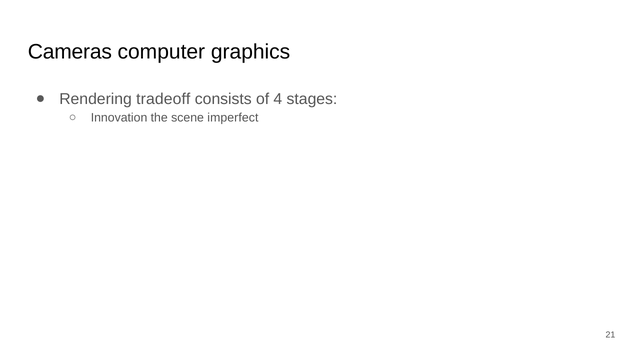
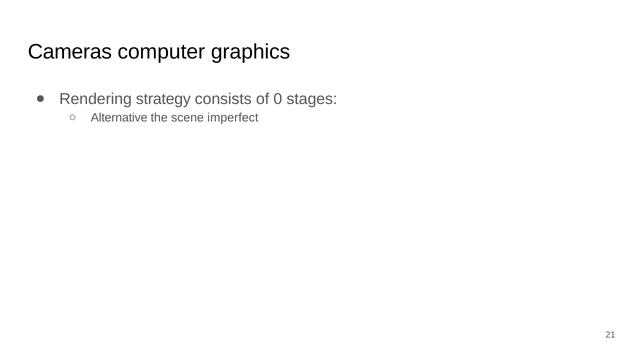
tradeoff: tradeoff -> strategy
4: 4 -> 0
Innovation: Innovation -> Alternative
